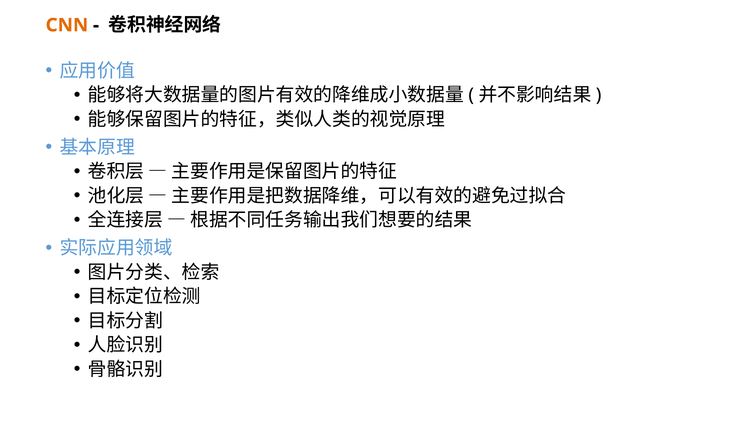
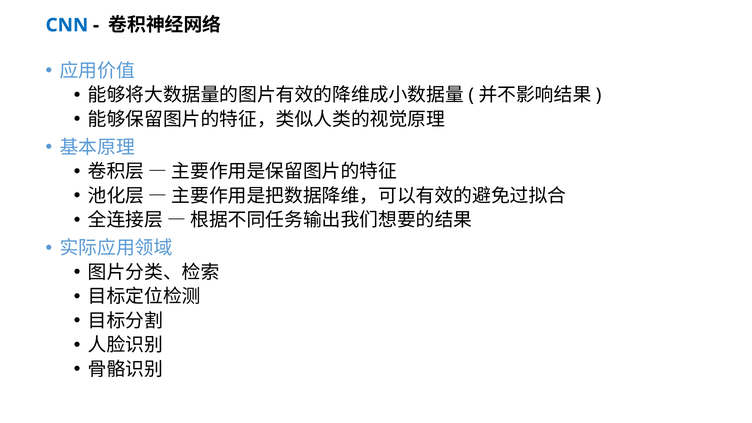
CNN colour: orange -> blue
